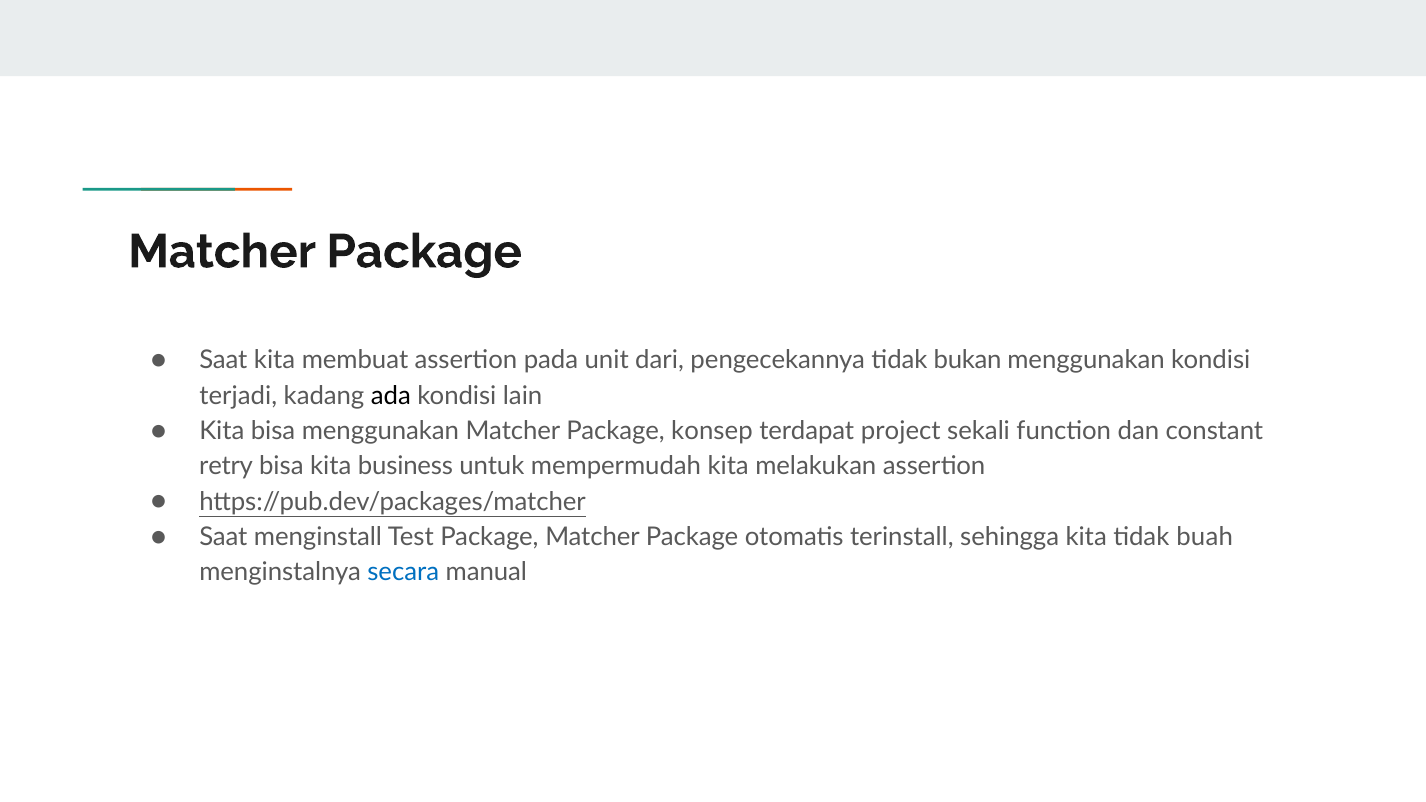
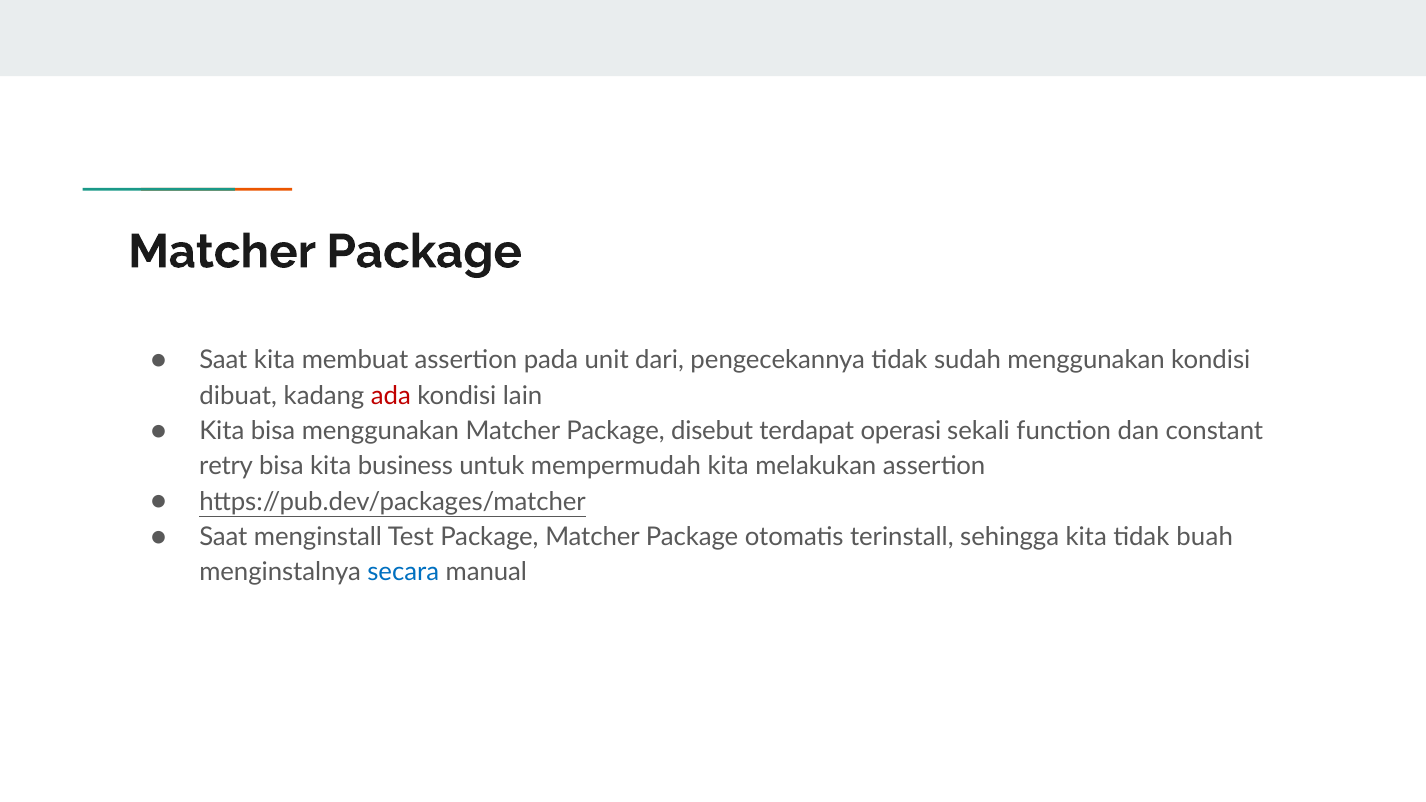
bukan: bukan -> sudah
terjadi: terjadi -> dibuat
ada colour: black -> red
konsep: konsep -> disebut
project: project -> operasi
